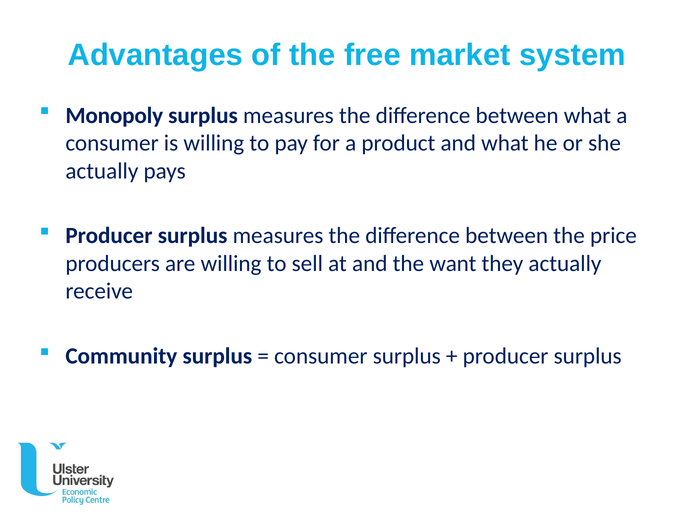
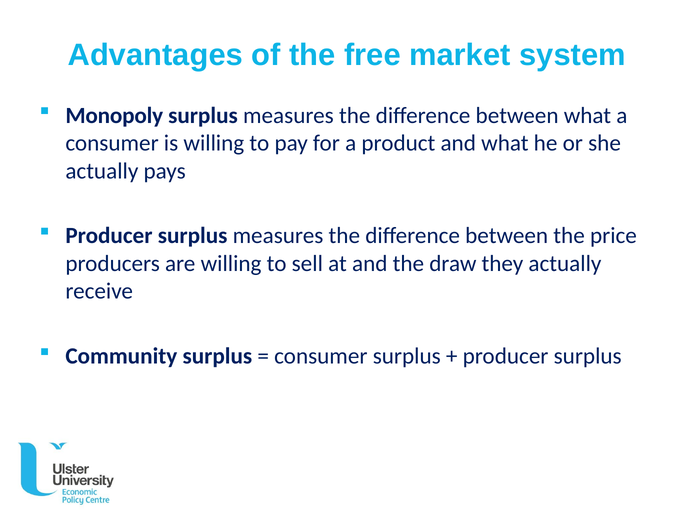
want: want -> draw
